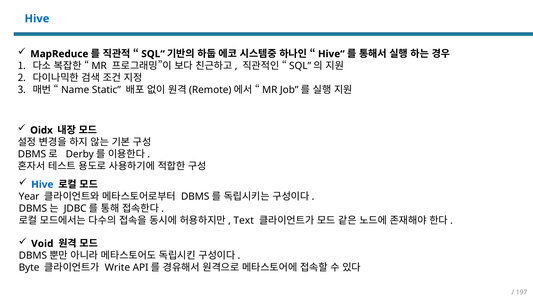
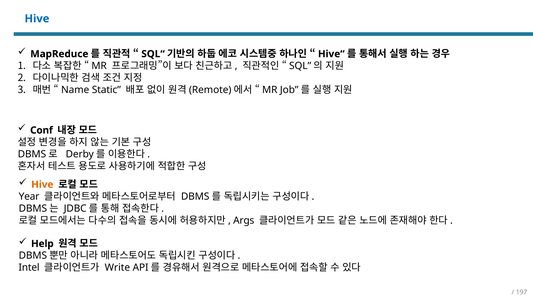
Oidx: Oidx -> Conf
Hive at (42, 184) colour: blue -> orange
Text: Text -> Args
Void: Void -> Help
Byte: Byte -> Intel
